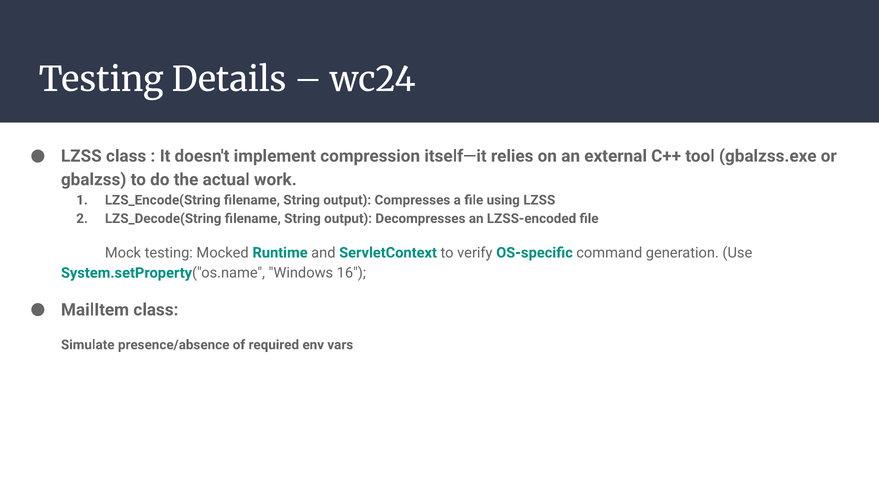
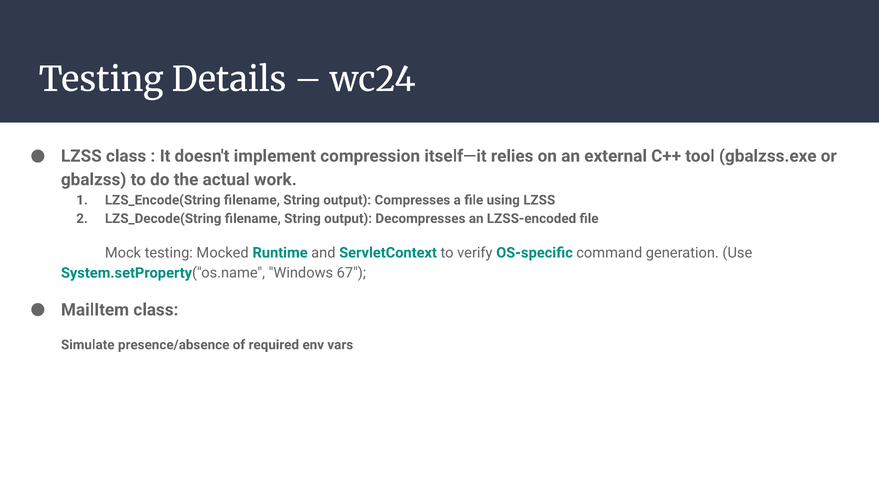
16: 16 -> 67
